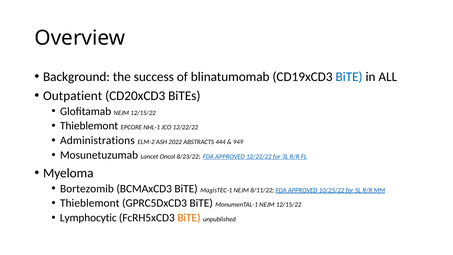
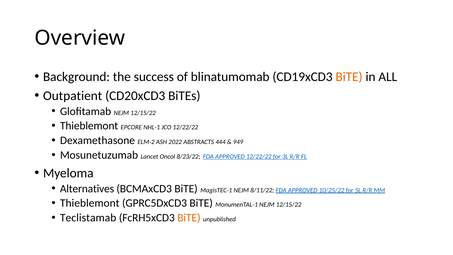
BiTE at (349, 77) colour: blue -> orange
Administrations: Administrations -> Dexamethasone
Bortezomib: Bortezomib -> Alternatives
Lymphocytic: Lymphocytic -> Teclistamab
